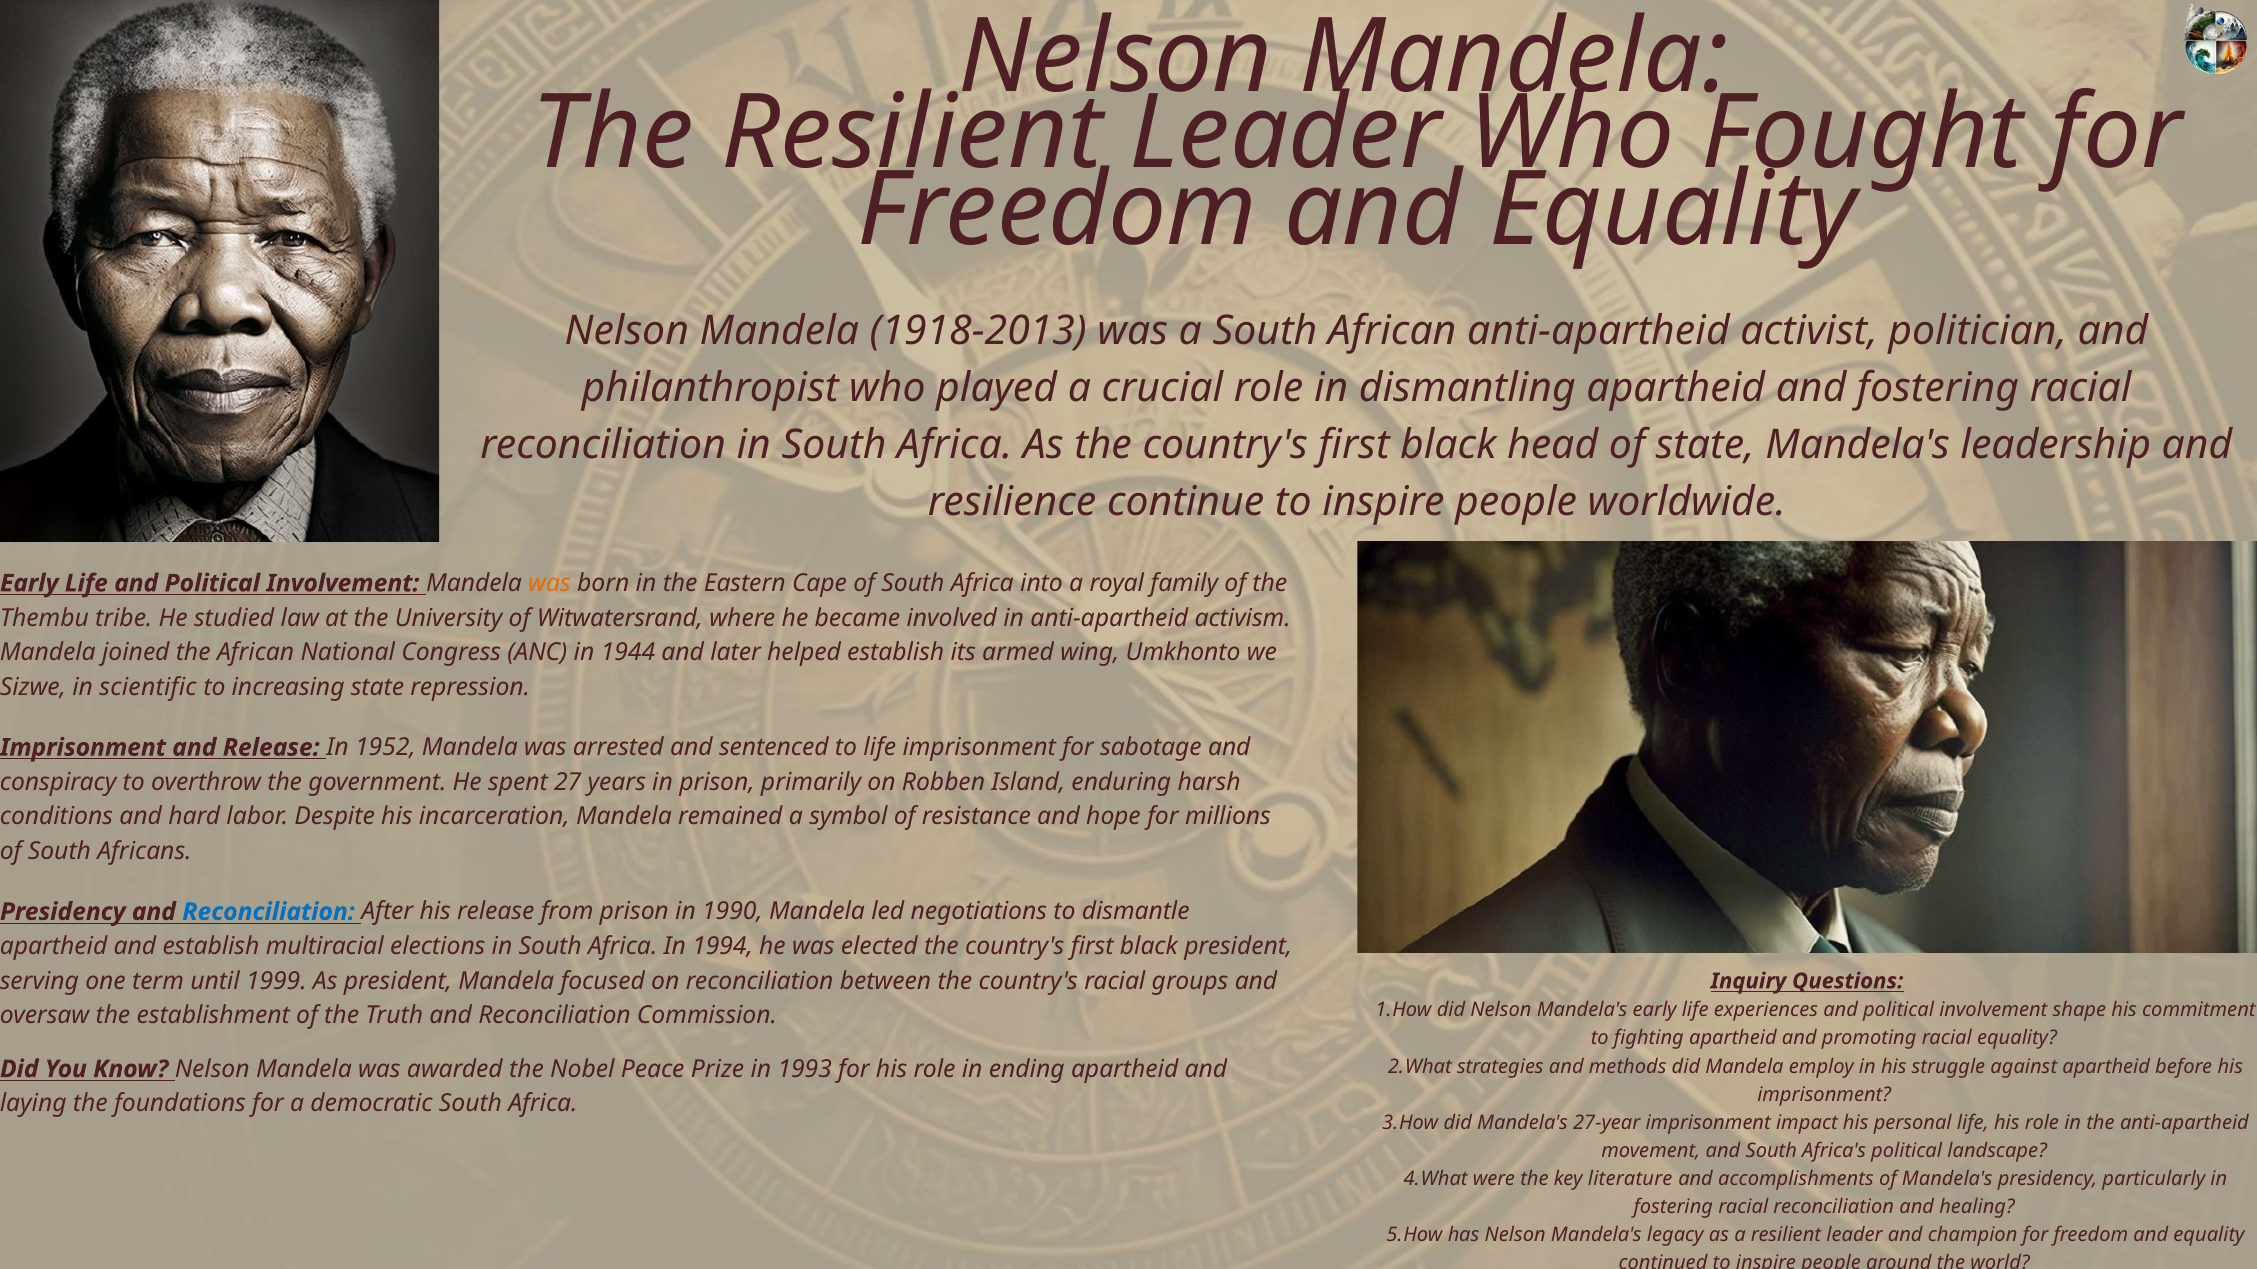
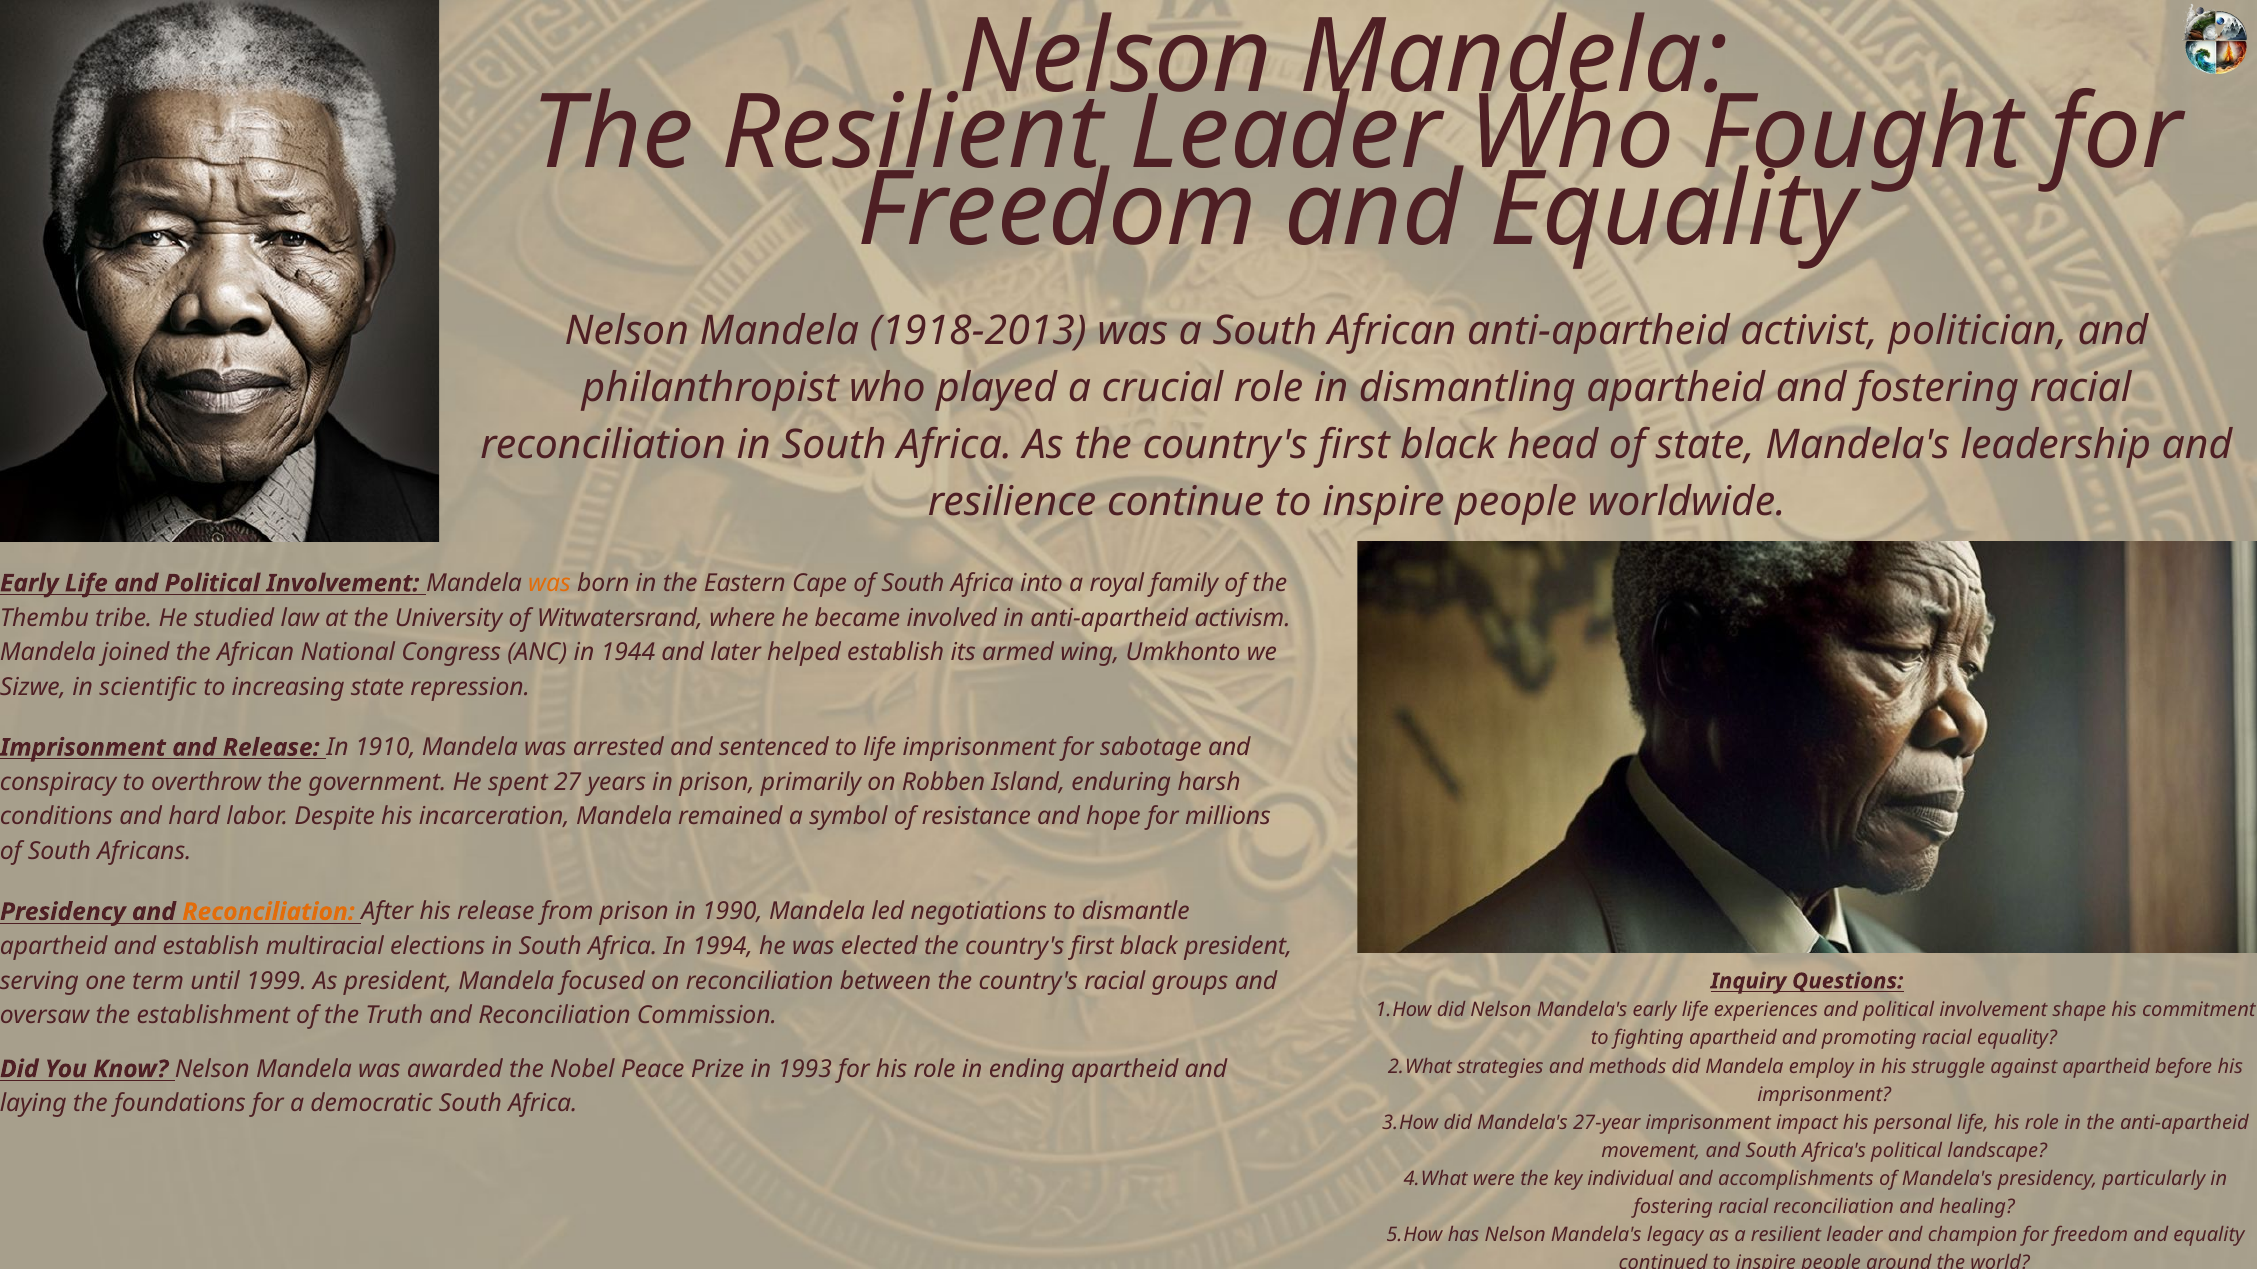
1952: 1952 -> 1910
Reconciliation at (269, 912) colour: blue -> orange
literature: literature -> individual
